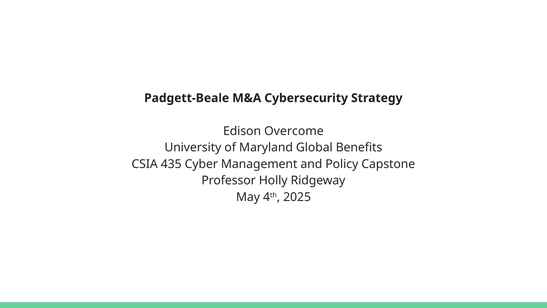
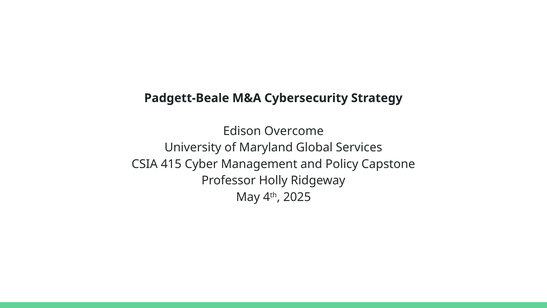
Benefits: Benefits -> Services
435: 435 -> 415
